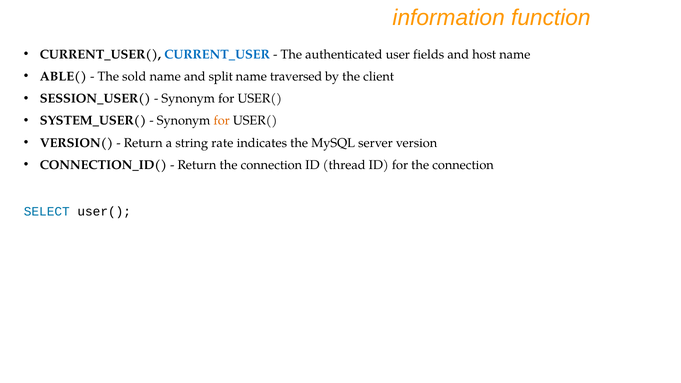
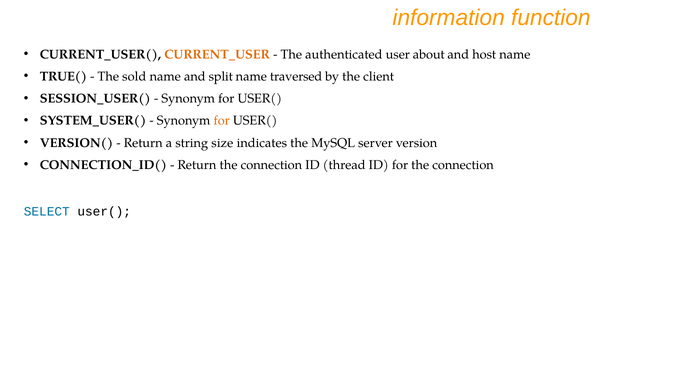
CURRENT_USER colour: blue -> orange
fields: fields -> about
ABLE(: ABLE( -> TRUE(
rate: rate -> size
